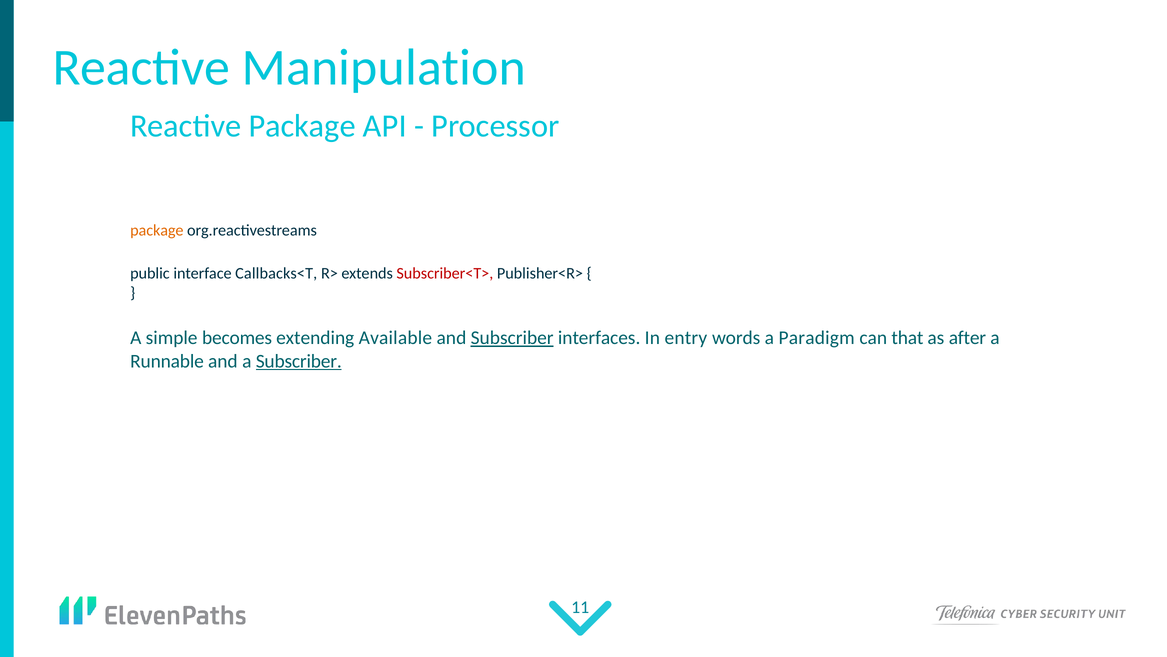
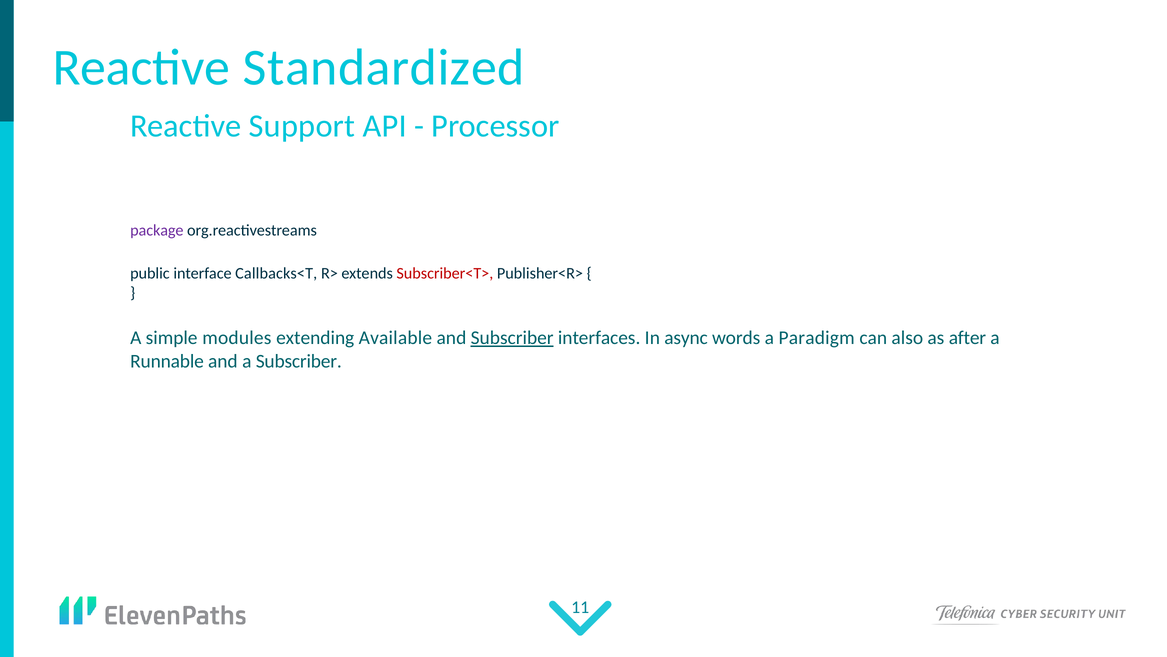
Manipulation: Manipulation -> Standardized
Reactive Package: Package -> Support
package at (157, 230) colour: orange -> purple
becomes: becomes -> modules
entry: entry -> async
that: that -> also
Subscriber at (299, 361) underline: present -> none
